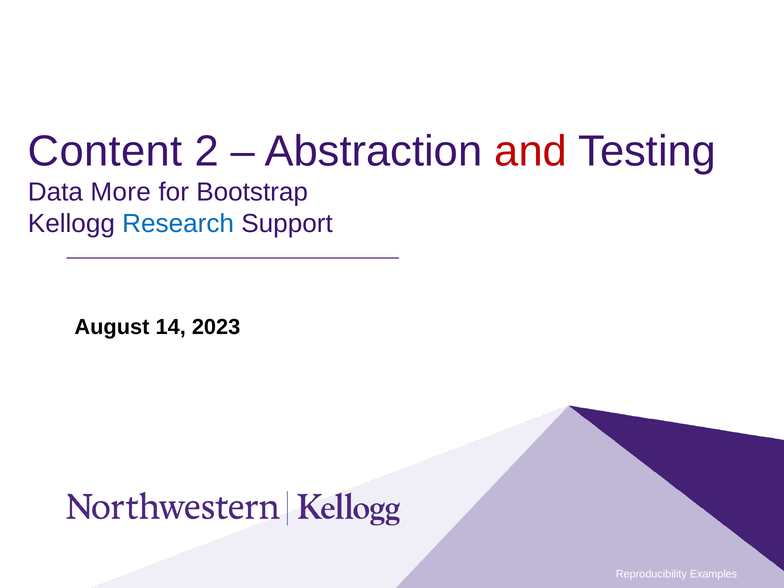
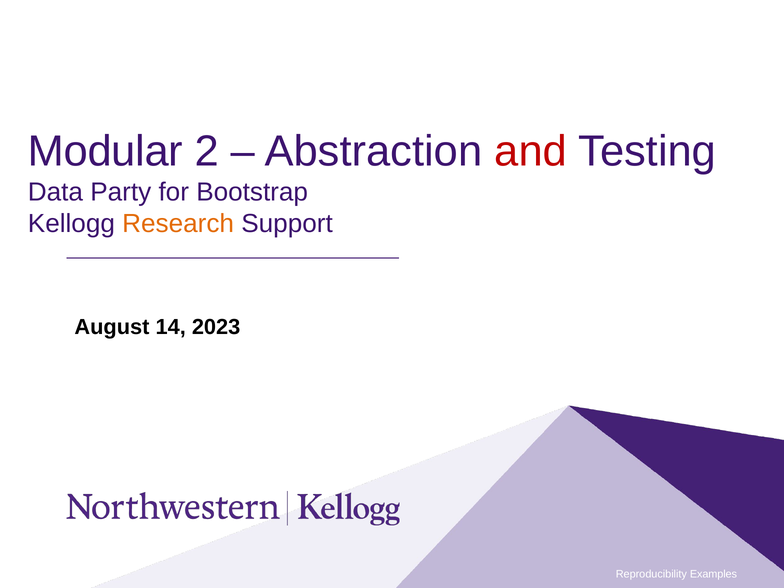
Content: Content -> Modular
More: More -> Party
Research colour: blue -> orange
